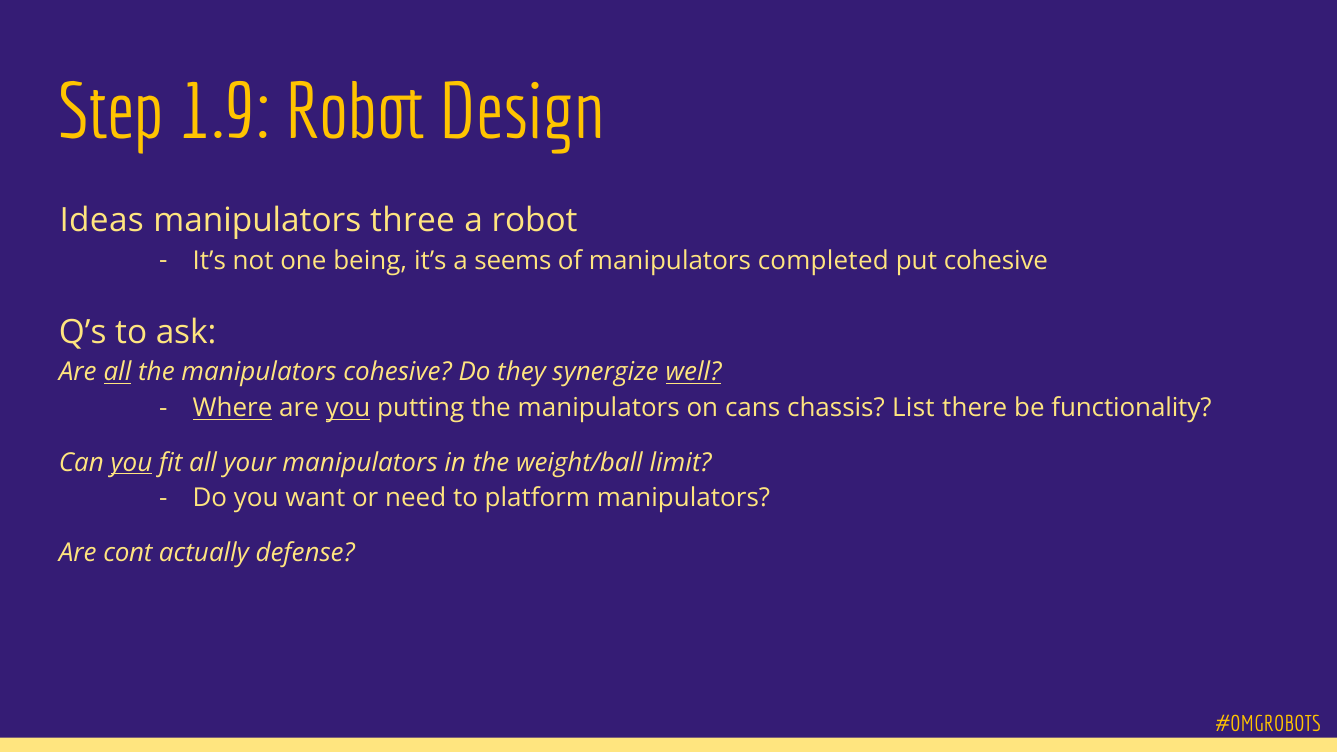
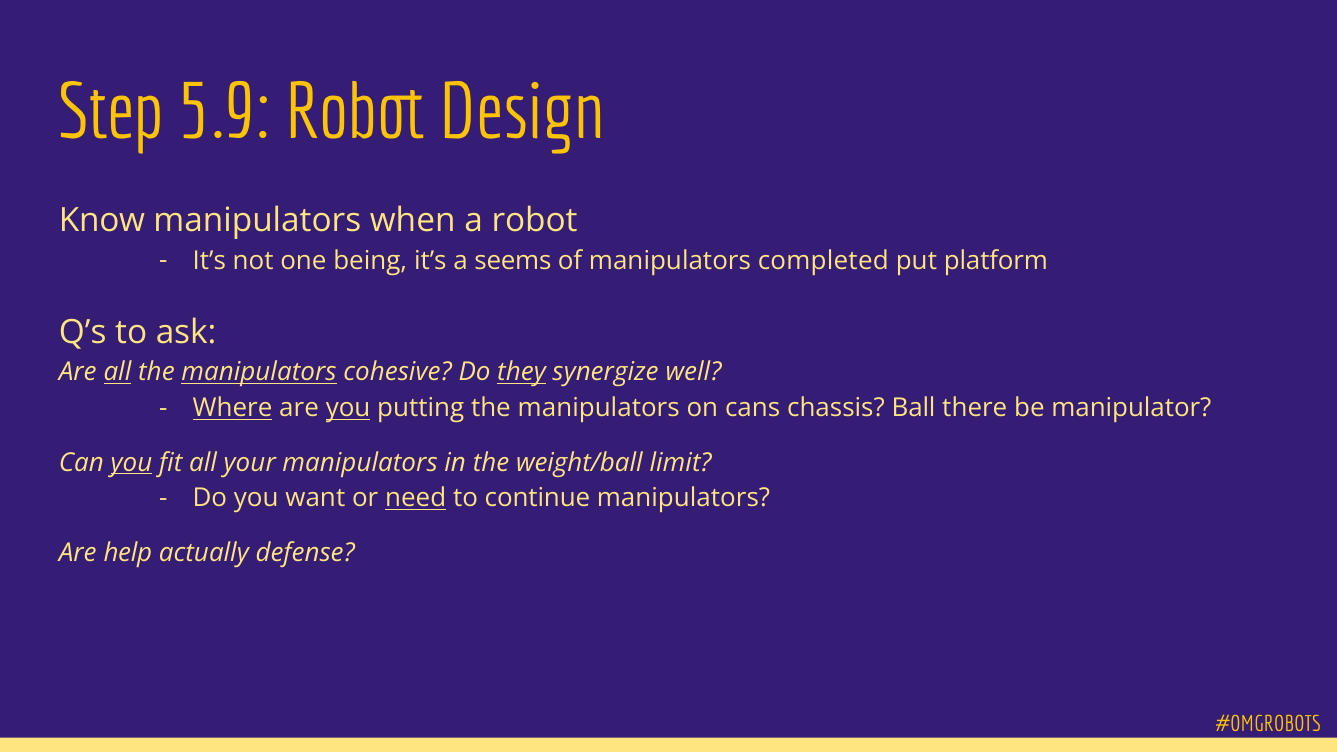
1.9: 1.9 -> 5.9
Ideas: Ideas -> Know
three: three -> when
put cohesive: cohesive -> platform
manipulators at (259, 372) underline: none -> present
they underline: none -> present
well underline: present -> none
List: List -> Ball
functionality: functionality -> manipulator
need underline: none -> present
platform: platform -> continue
cont: cont -> help
